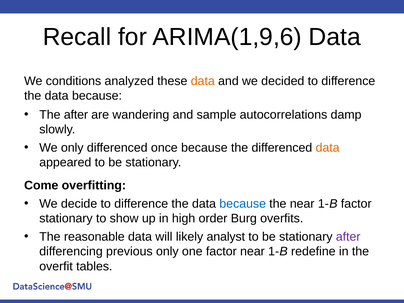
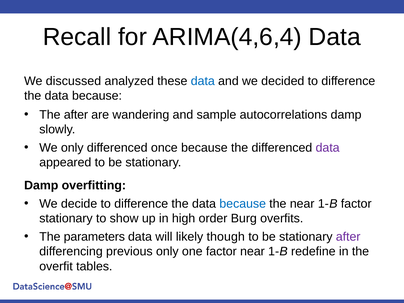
ARIMA(1,9,6: ARIMA(1,9,6 -> ARIMA(4,6,4
conditions: conditions -> discussed
data at (203, 81) colour: orange -> blue
data at (328, 148) colour: orange -> purple
Come at (41, 186): Come -> Damp
reasonable: reasonable -> parameters
analyst: analyst -> though
